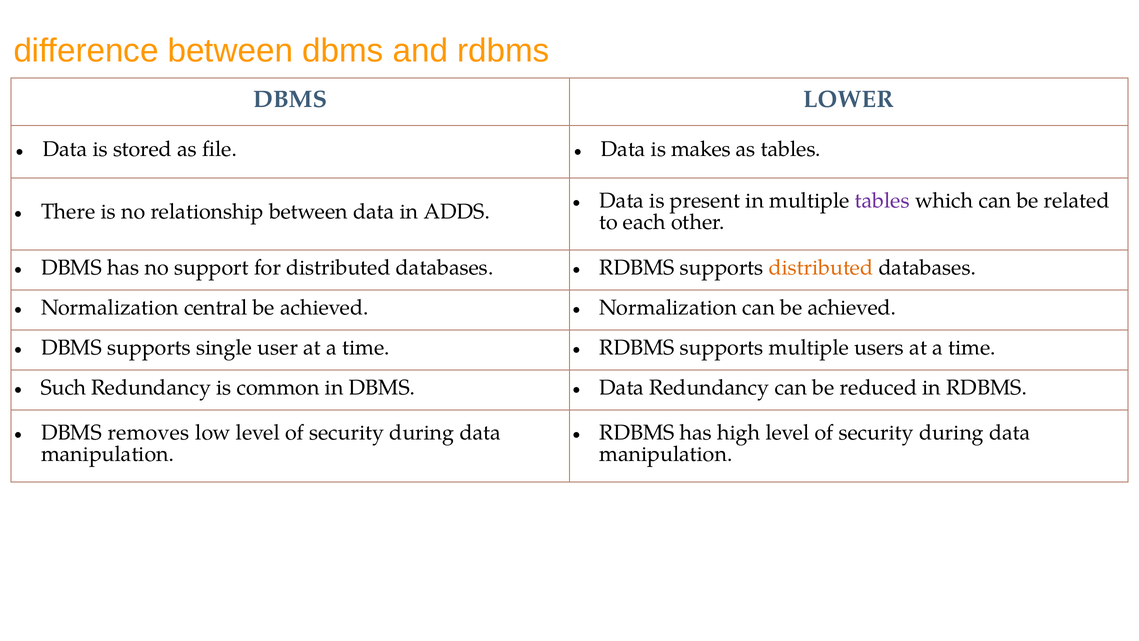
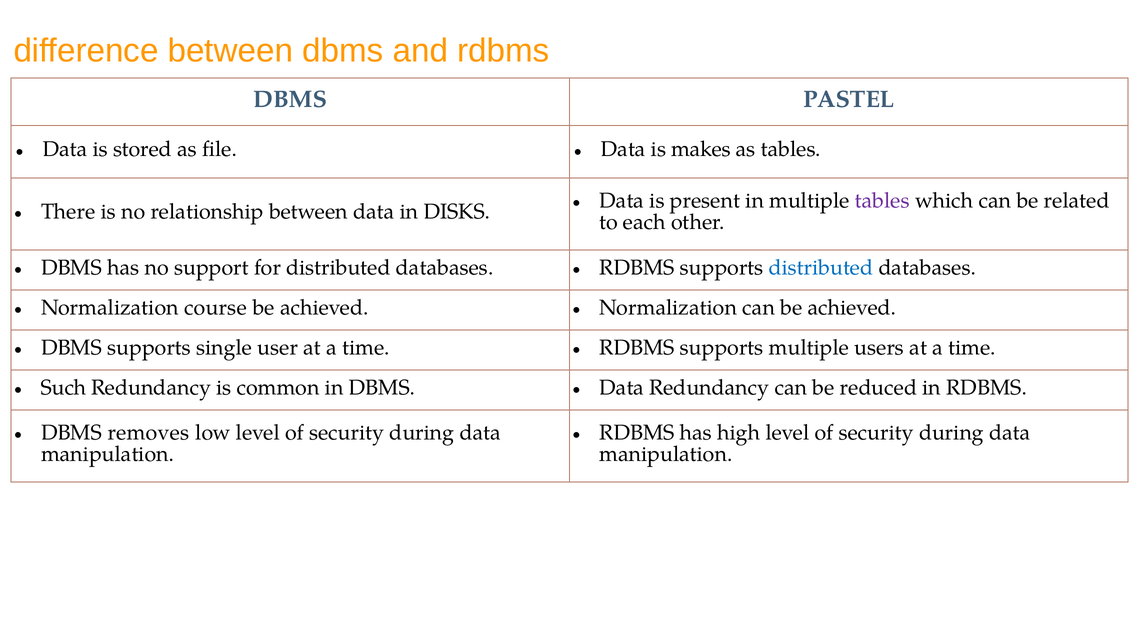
LOWER: LOWER -> PASTEL
ADDS: ADDS -> DISKS
distributed at (821, 267) colour: orange -> blue
central: central -> course
